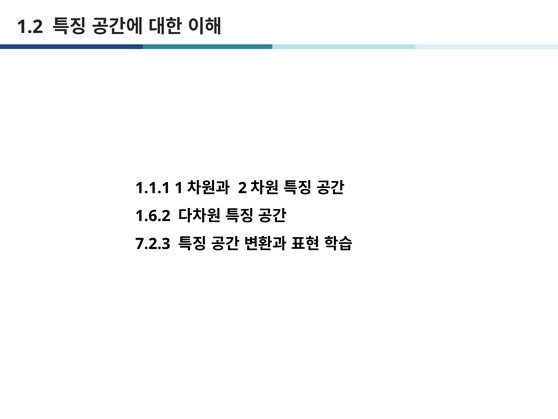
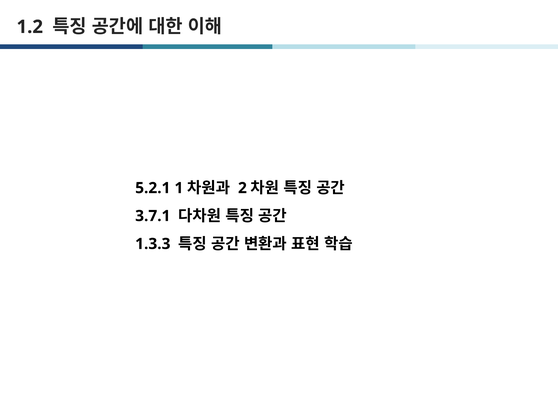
1.1.1: 1.1.1 -> 5.2.1
1.6.2: 1.6.2 -> 3.7.1
7.2.3: 7.2.3 -> 1.3.3
